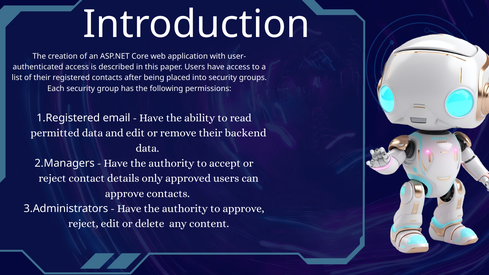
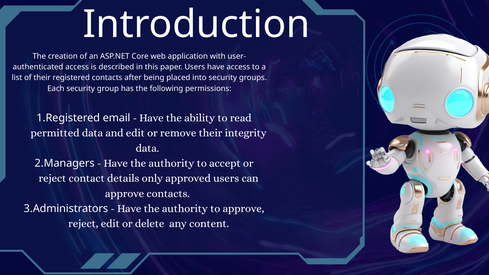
backend: backend -> integrity
